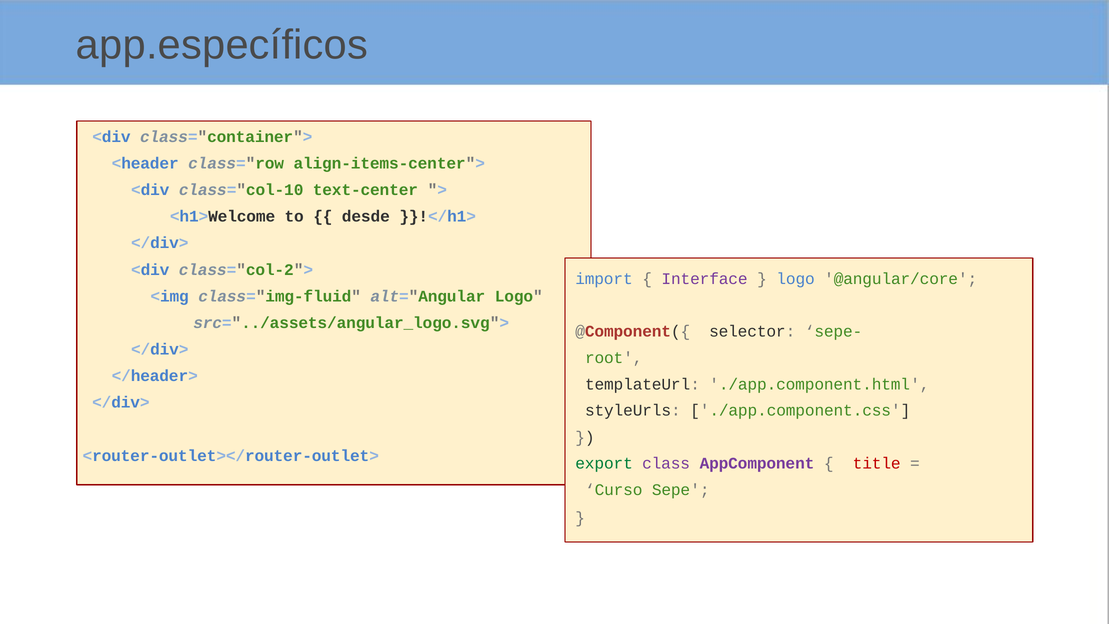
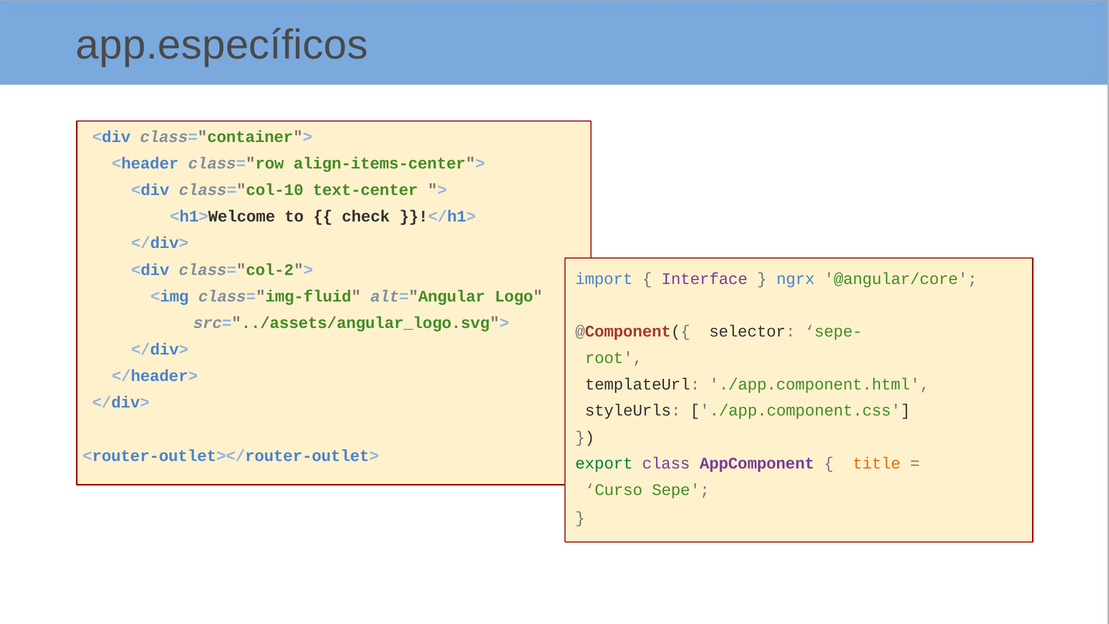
desde: desde -> check
logo at (796, 279): logo -> ngrx
title colour: red -> orange
